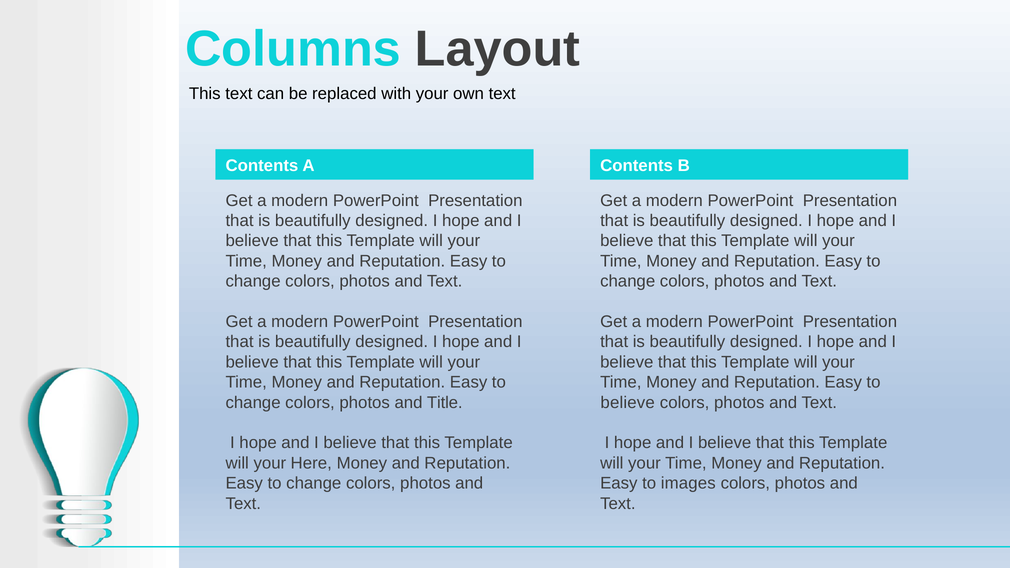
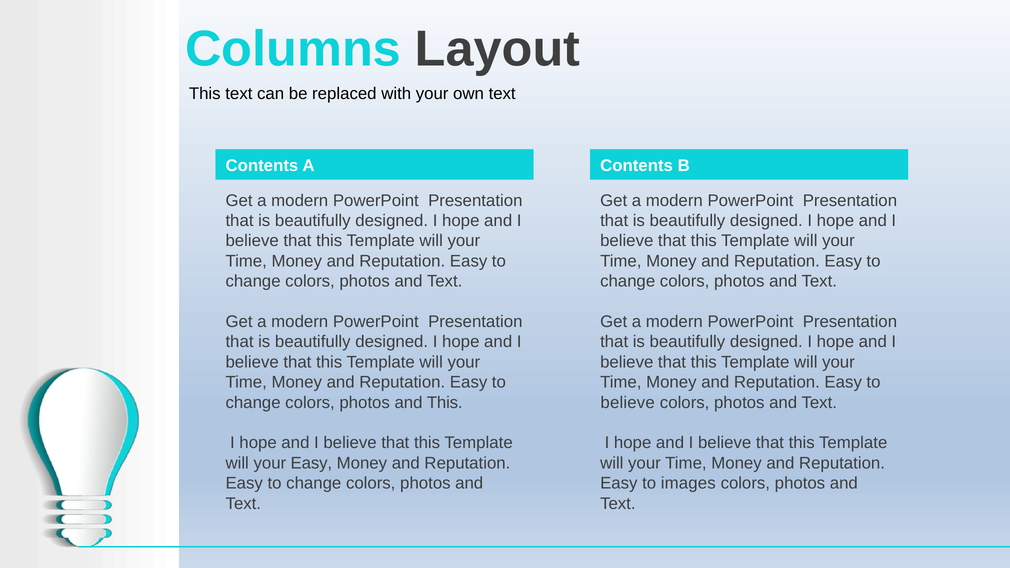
and Title: Title -> This
your Here: Here -> Easy
